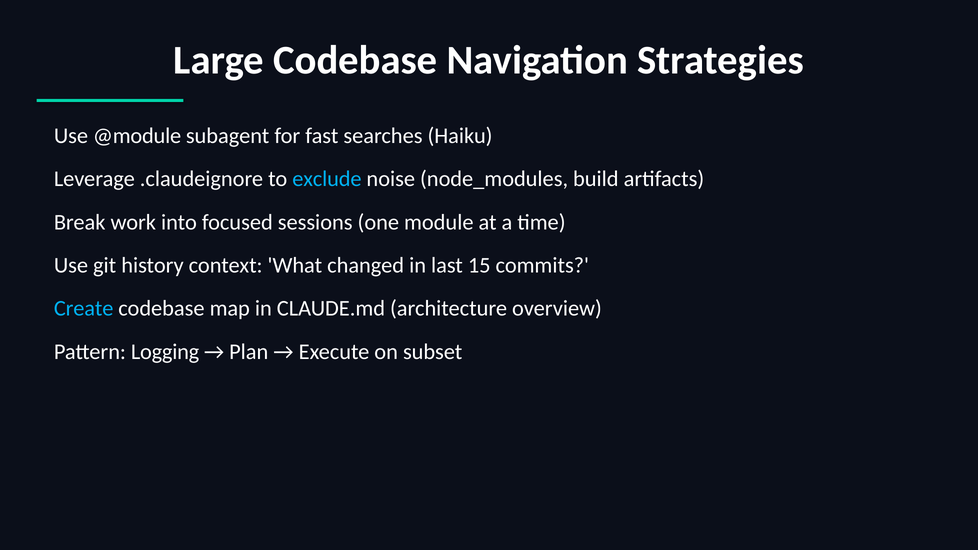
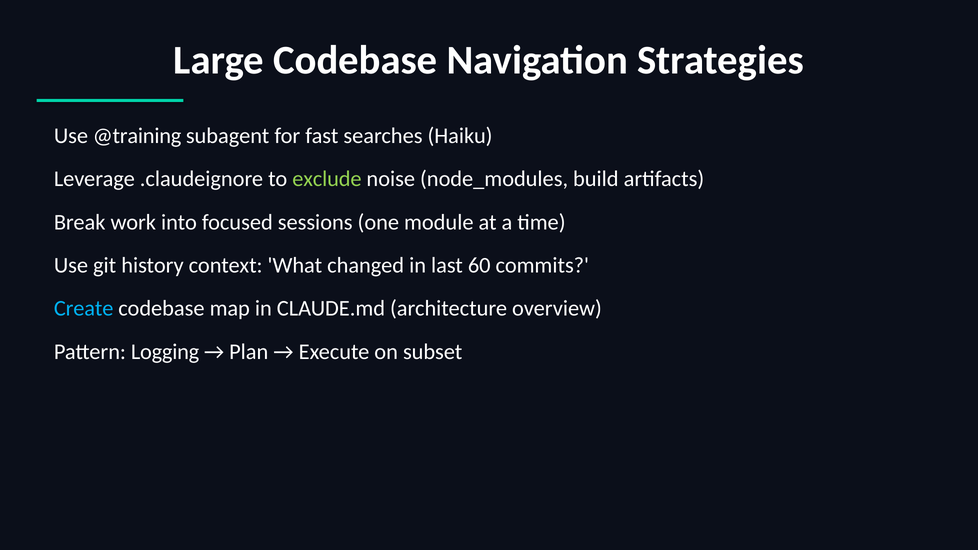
@module: @module -> @training
exclude colour: light blue -> light green
15: 15 -> 60
